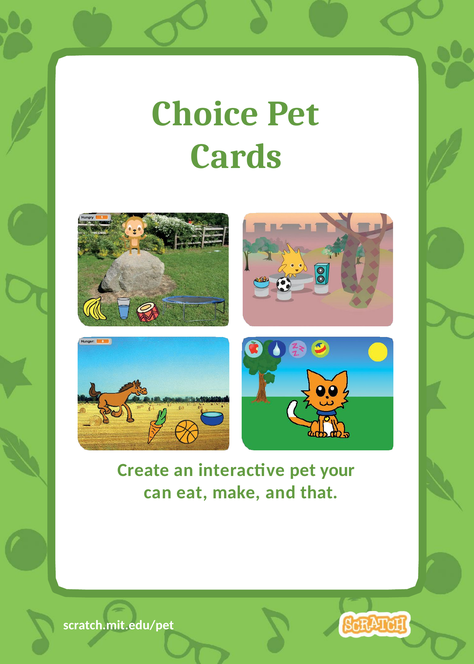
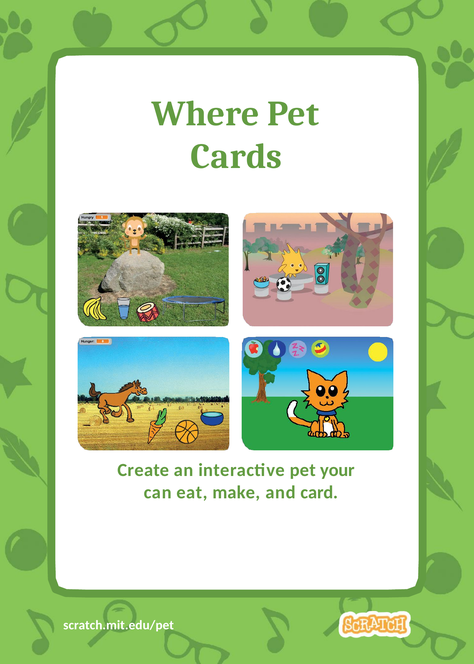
Choice: Choice -> Where
that: that -> card
